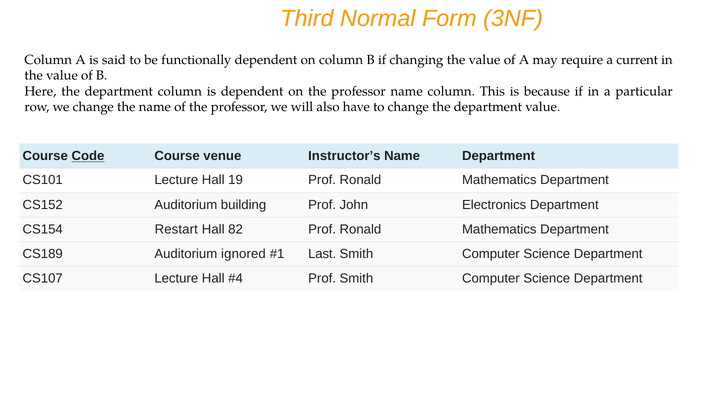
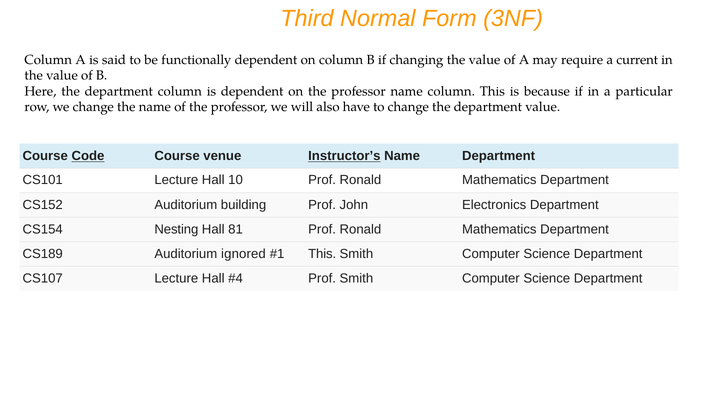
Instructor’s underline: none -> present
19: 19 -> 10
Restart: Restart -> Nesting
82: 82 -> 81
Last at (322, 254): Last -> This
